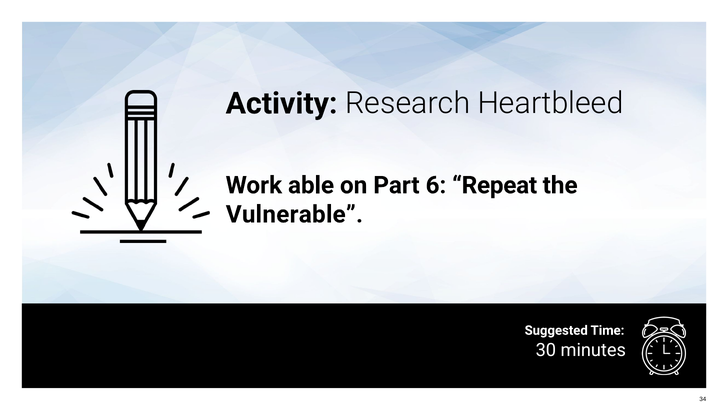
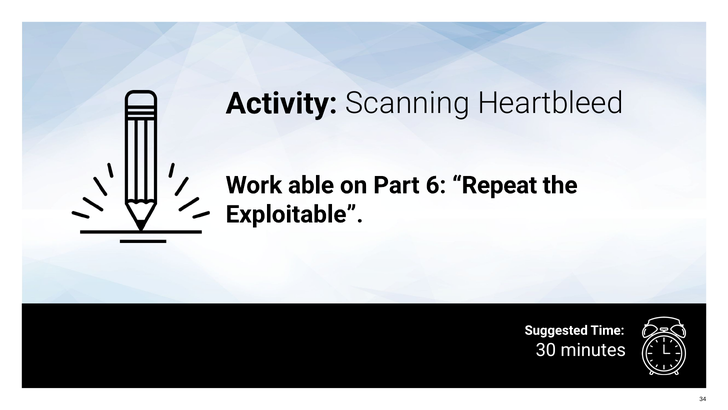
Research: Research -> Scanning
Vulnerable: Vulnerable -> Exploitable
